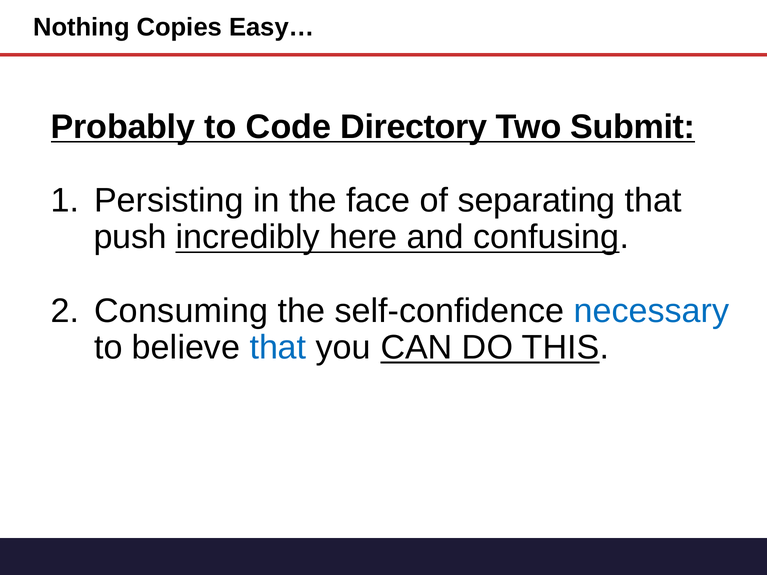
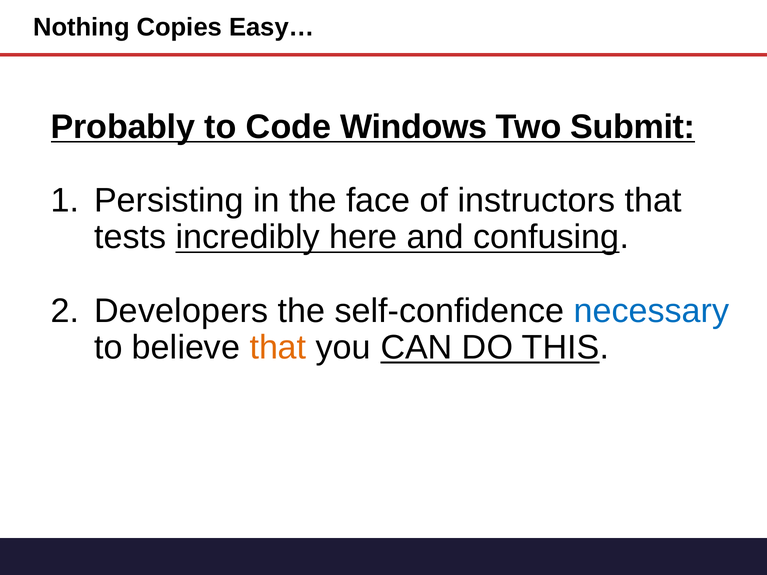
Directory: Directory -> Windows
separating: separating -> instructors
push: push -> tests
Consuming: Consuming -> Developers
that at (278, 348) colour: blue -> orange
